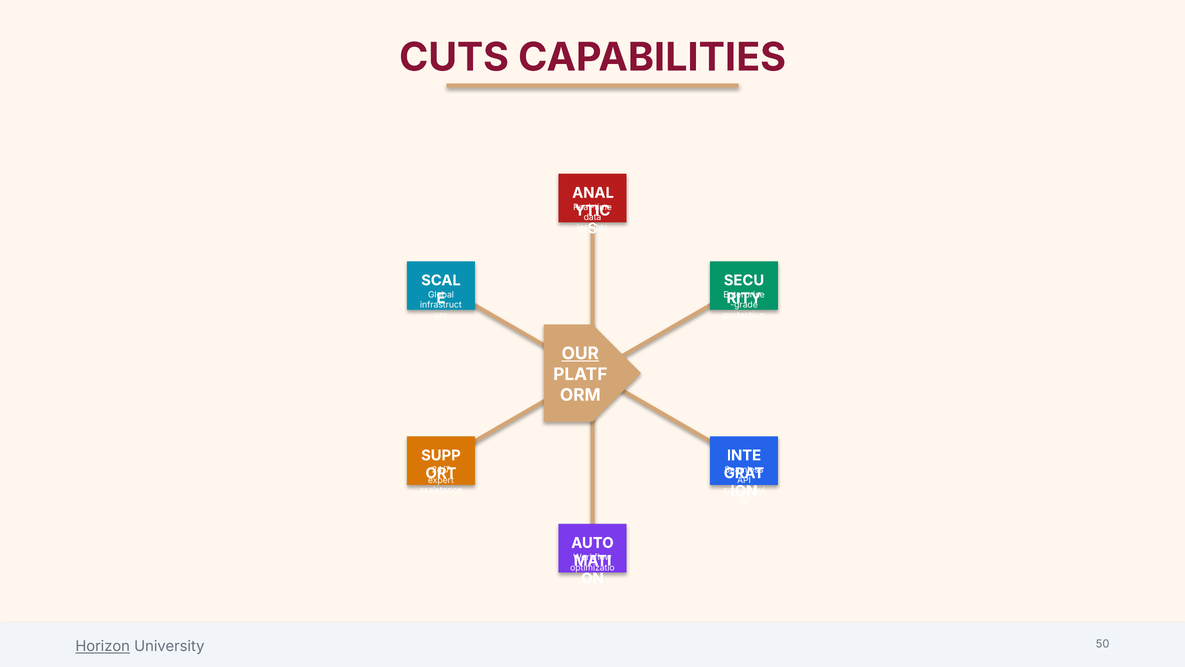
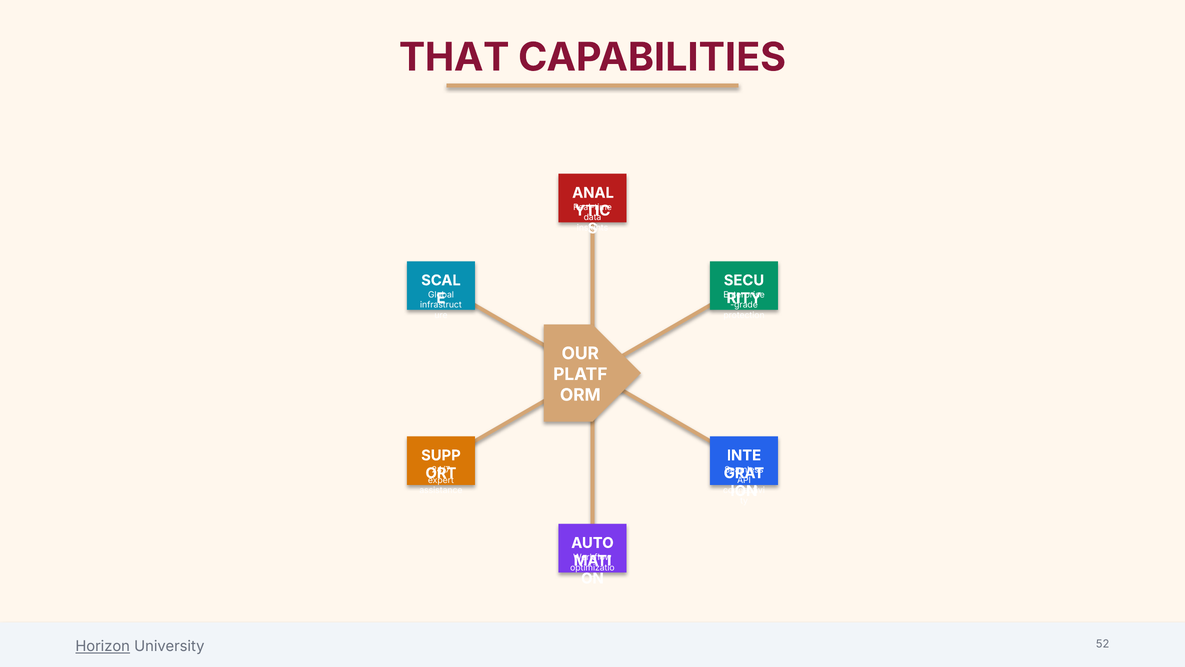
CUTS: CUTS -> THAT
OUR underline: present -> none
50: 50 -> 52
